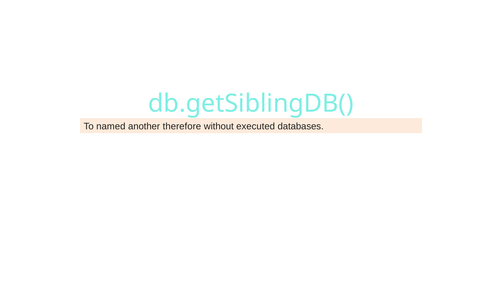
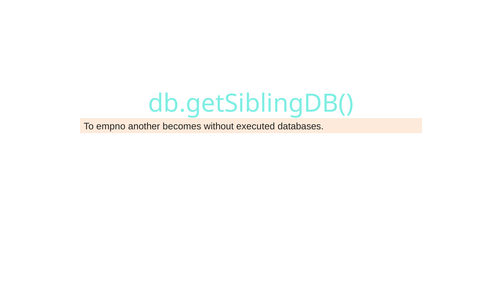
named: named -> empno
therefore: therefore -> becomes
